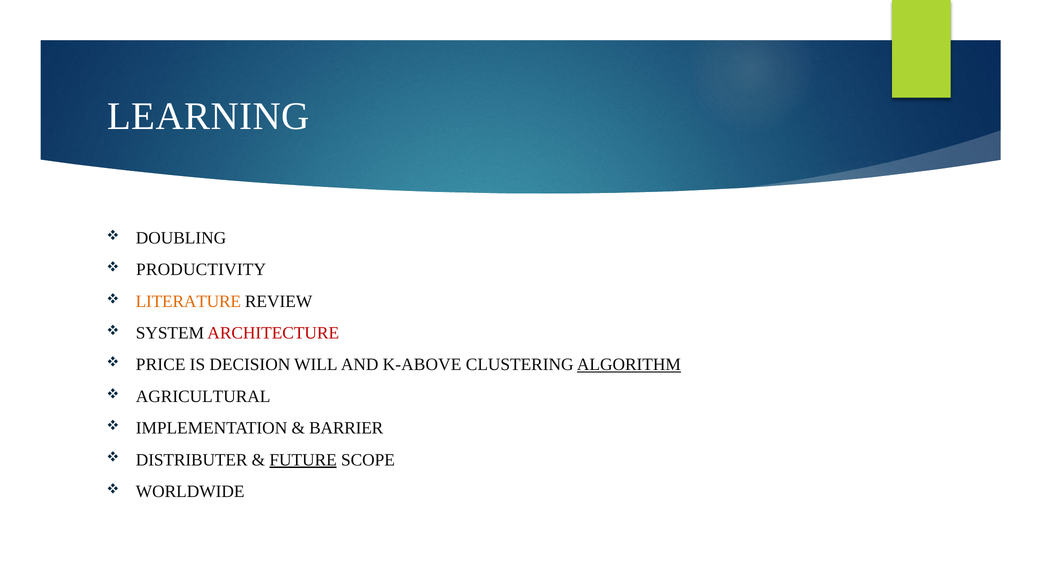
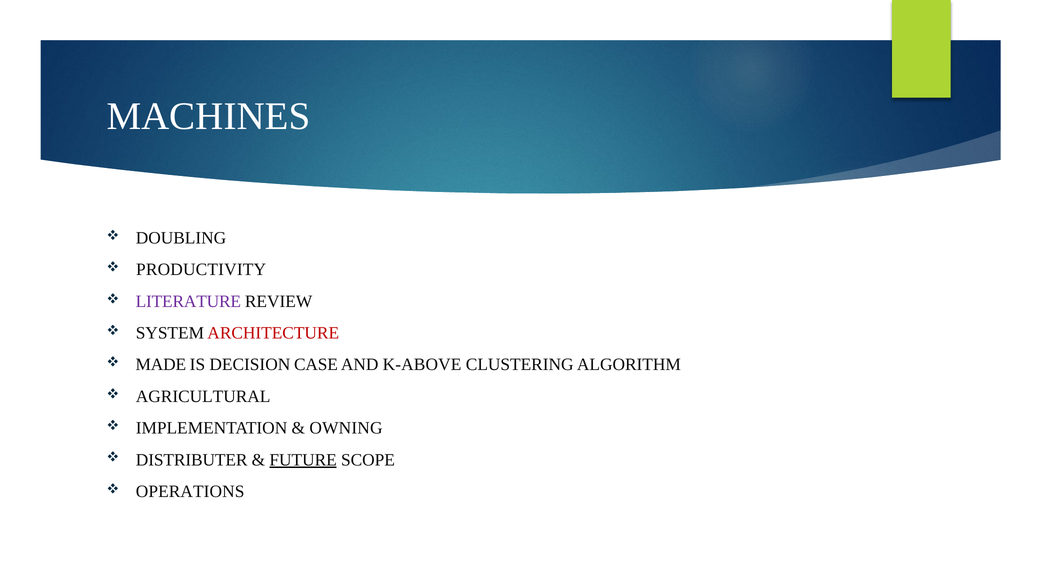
LEARNING: LEARNING -> MACHINES
LITERATURE colour: orange -> purple
PRICE: PRICE -> MADE
WILL: WILL -> CASE
ALGORITHM underline: present -> none
BARRIER: BARRIER -> OWNING
WORLDWIDE: WORLDWIDE -> OPERATIONS
